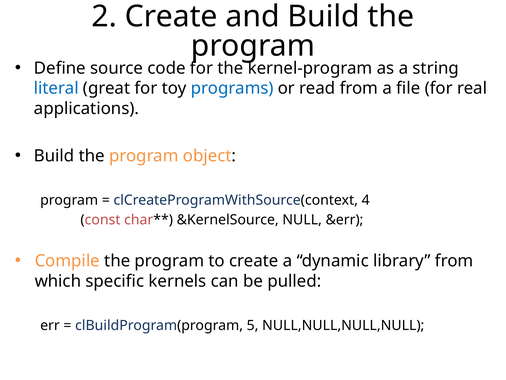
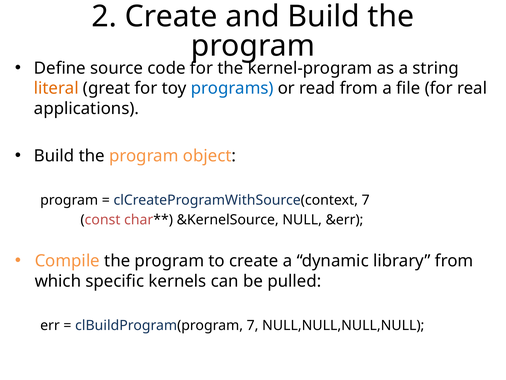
literal colour: blue -> orange
clCreateProgramWithSource(context 4: 4 -> 7
clBuildProgram(program 5: 5 -> 7
